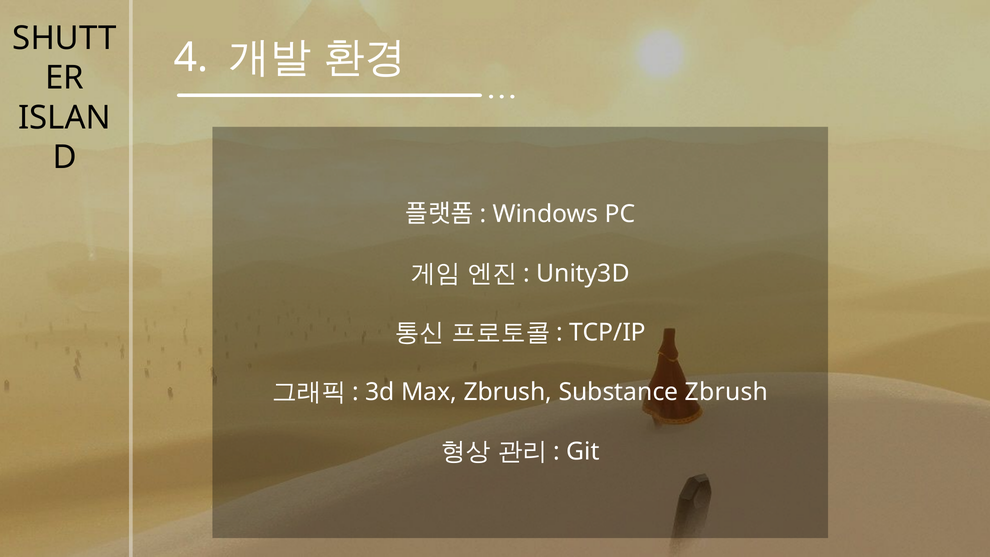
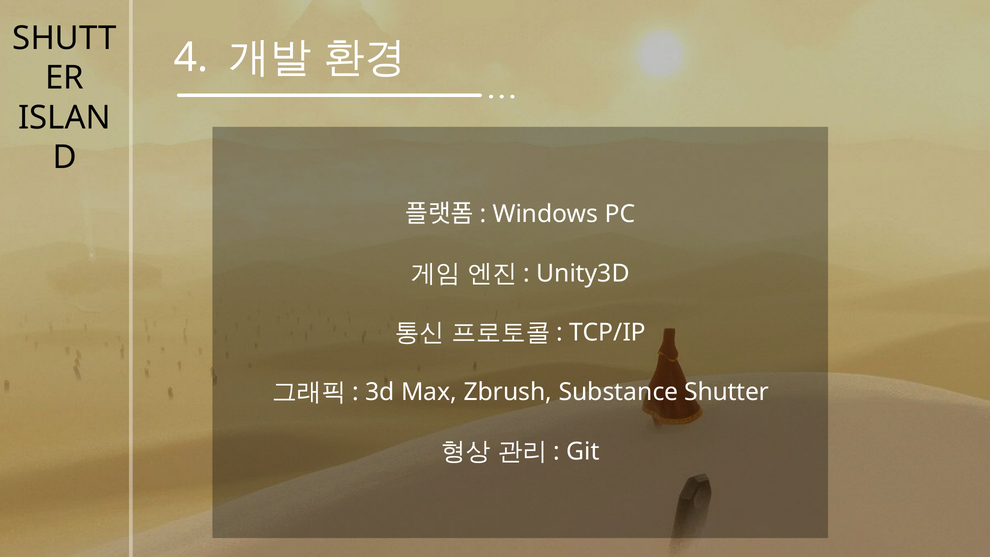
Substance Zbrush: Zbrush -> Shutter
